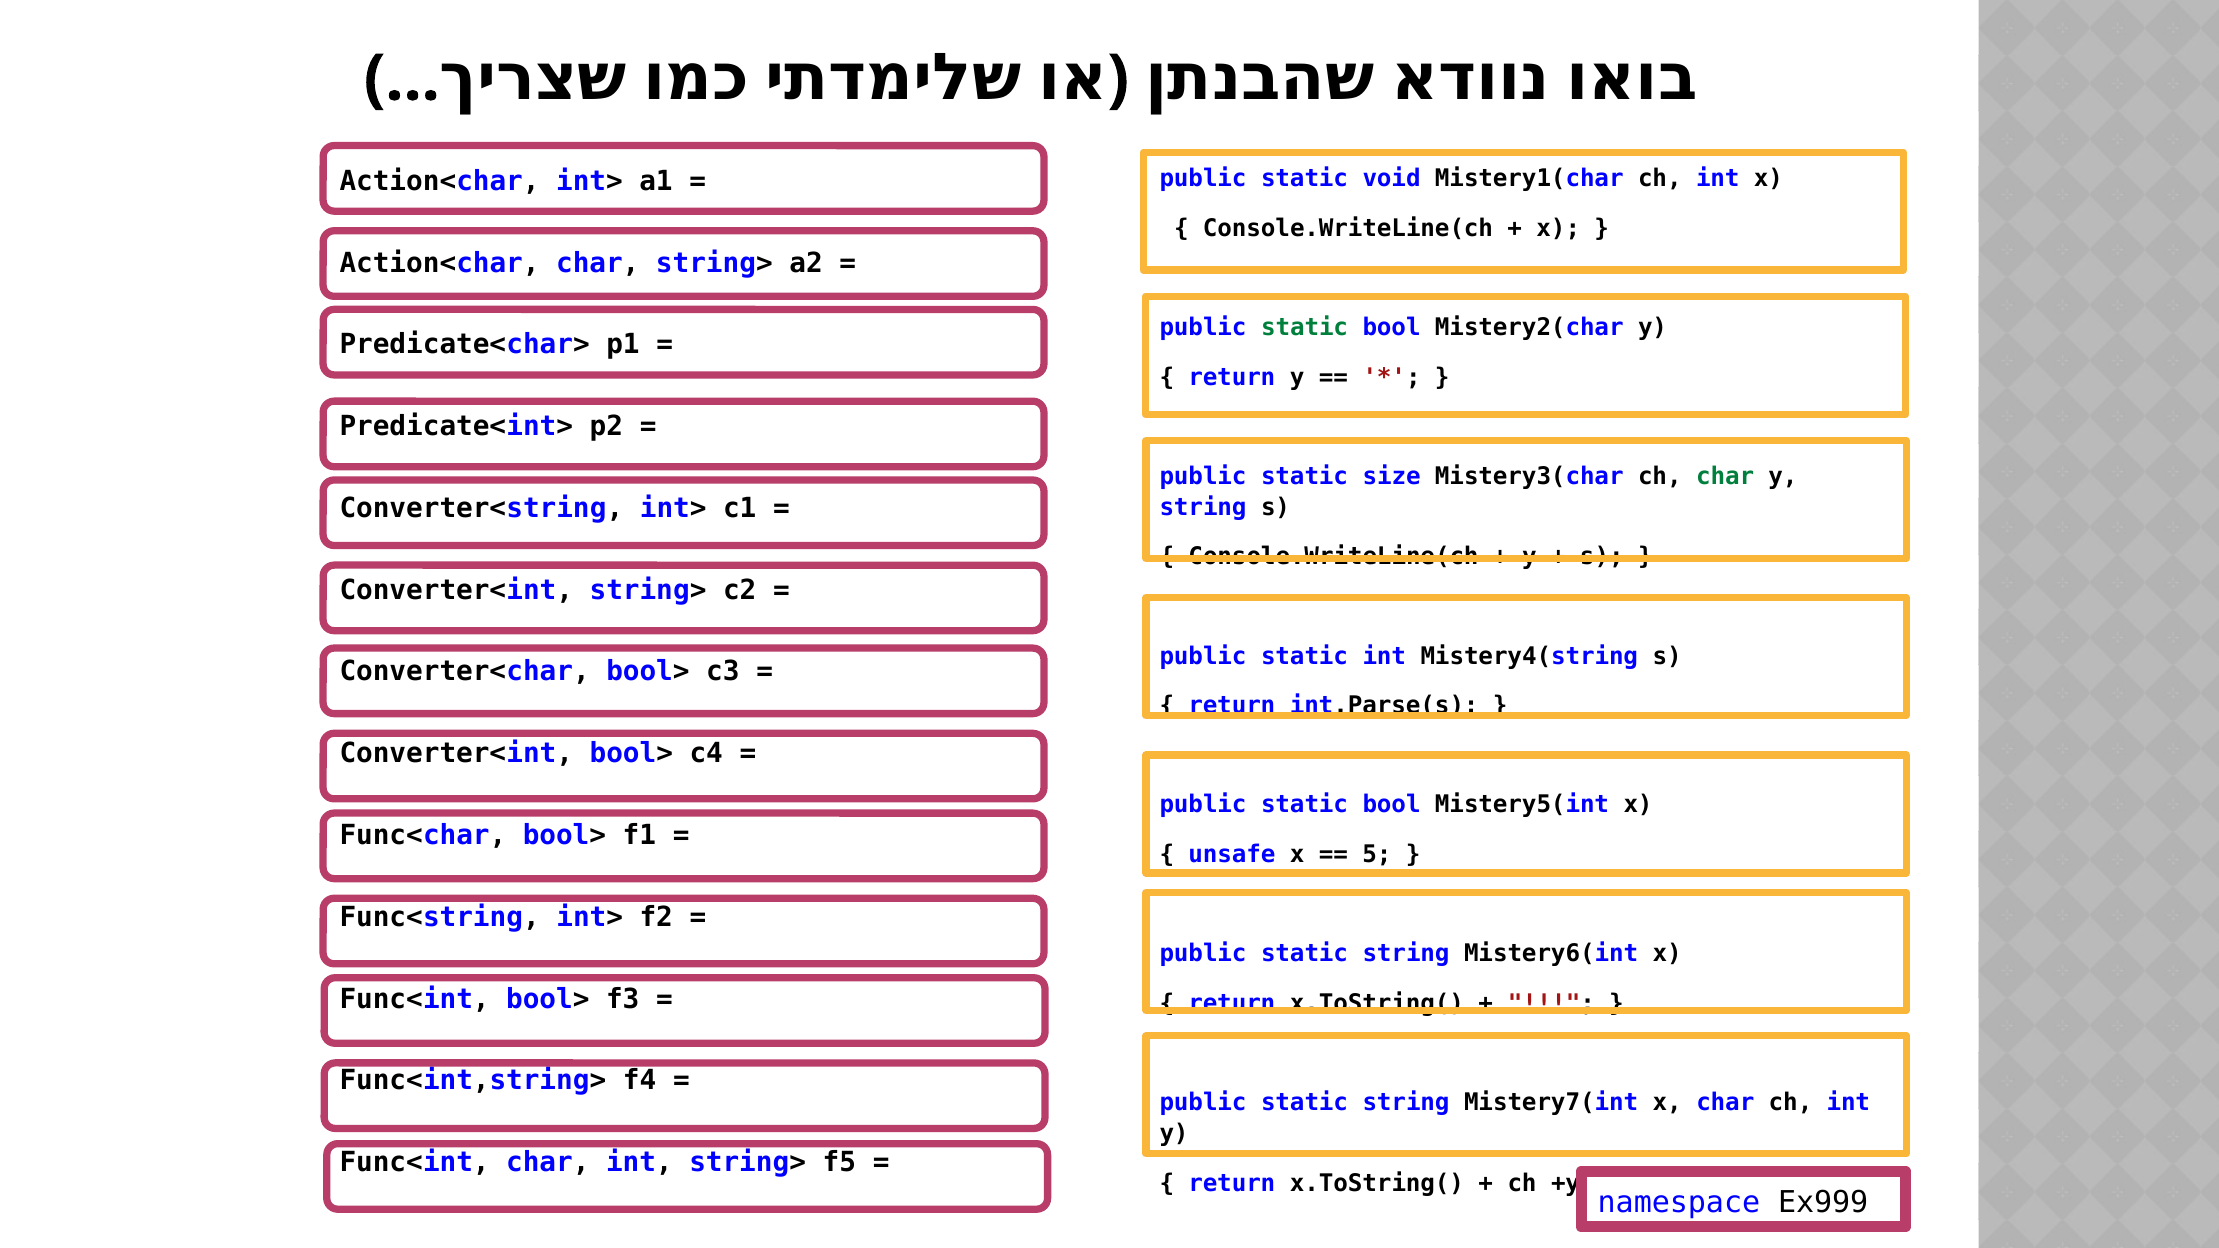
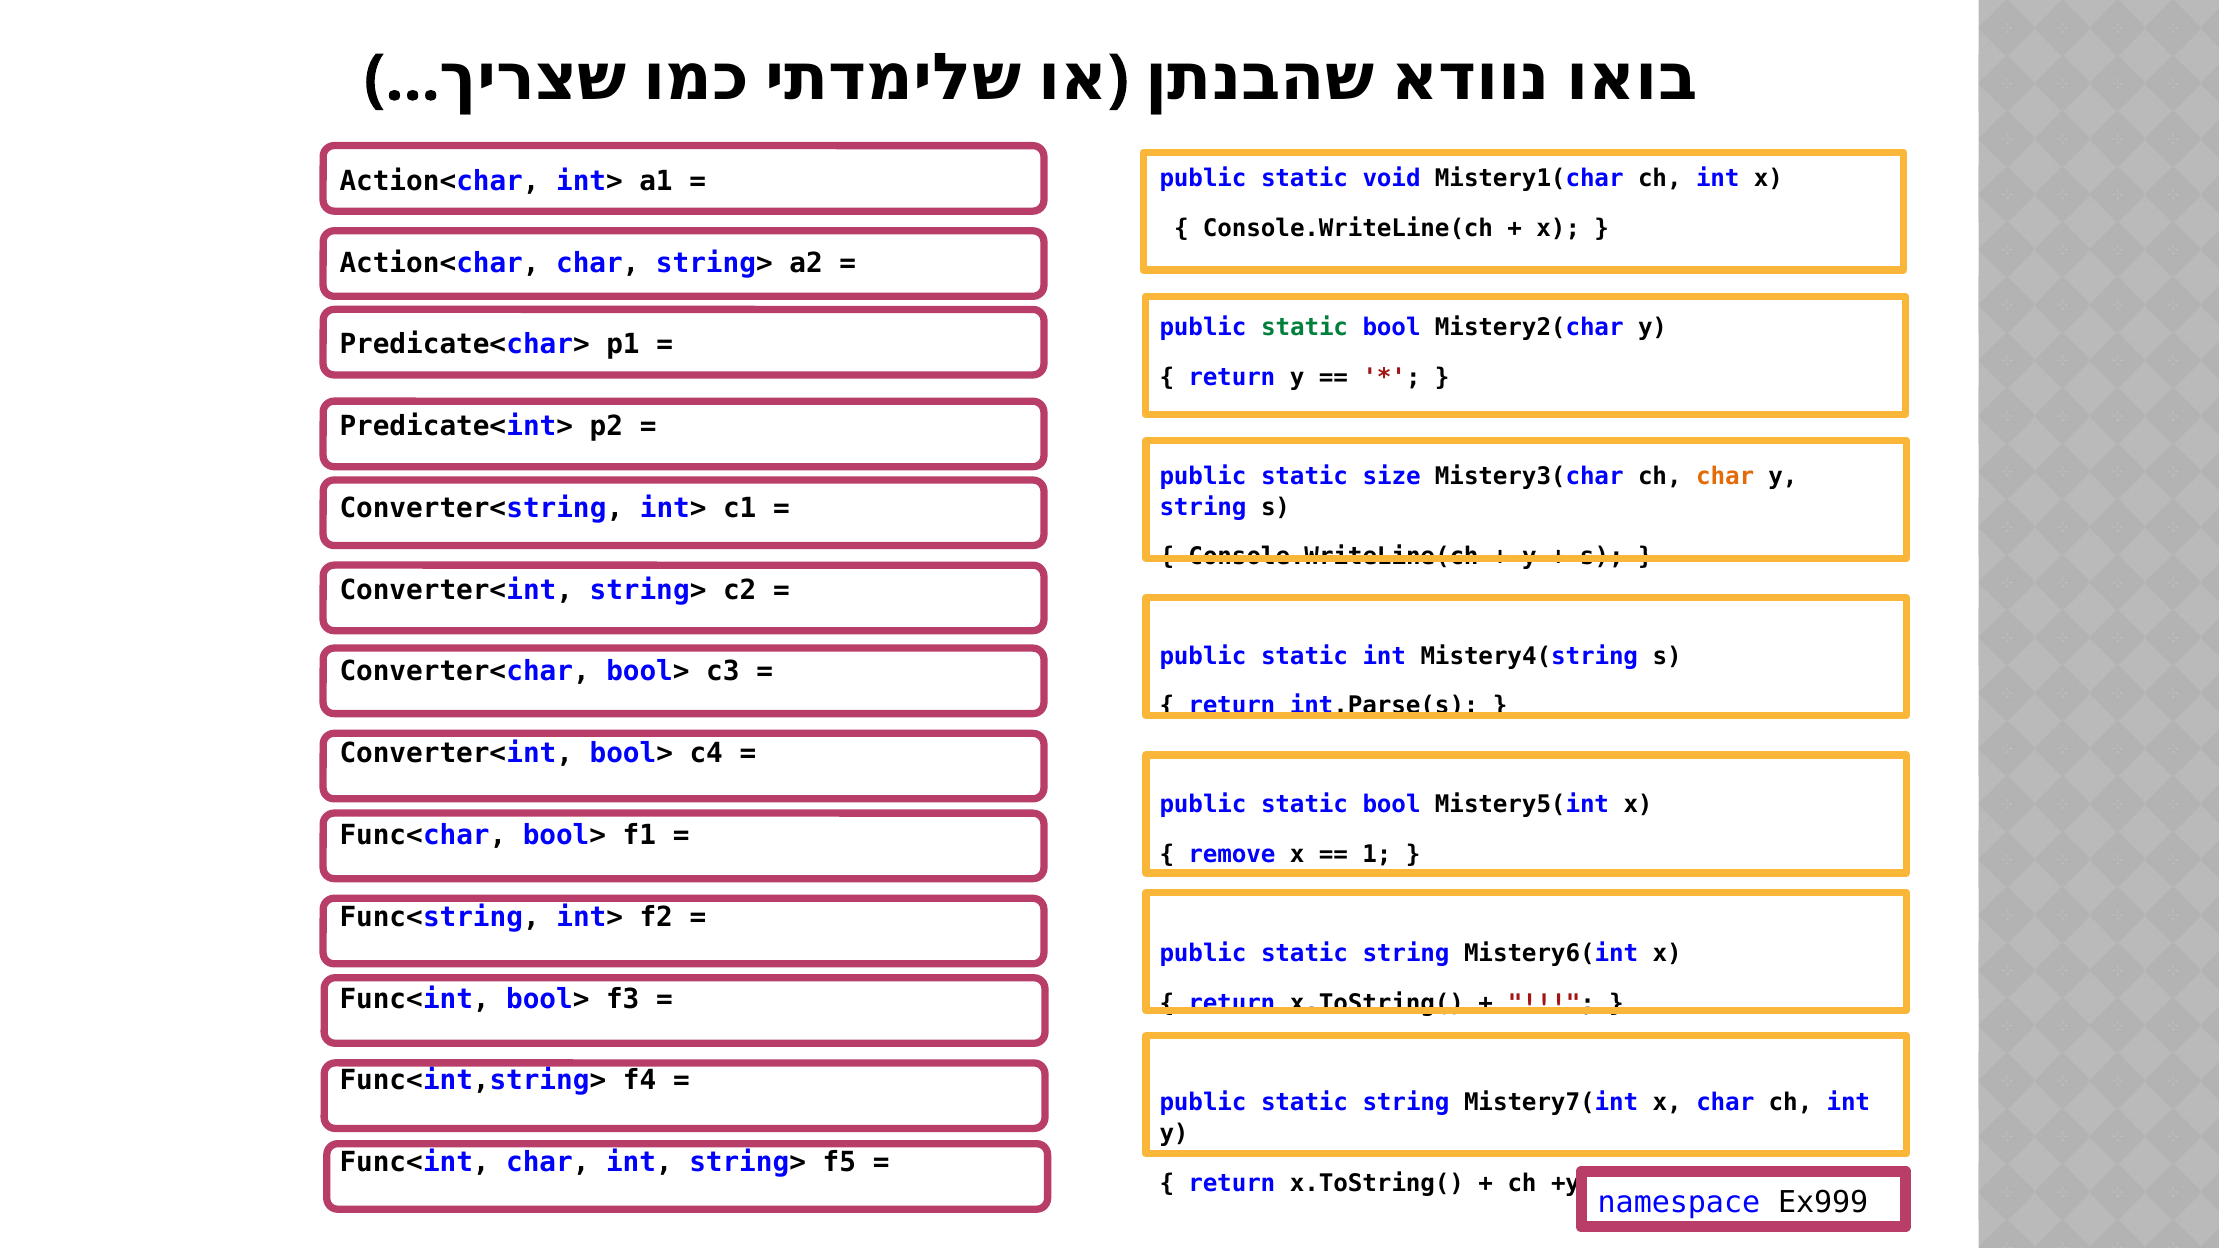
char at (1725, 476) colour: green -> orange
unsafe: unsafe -> remove
5: 5 -> 1
